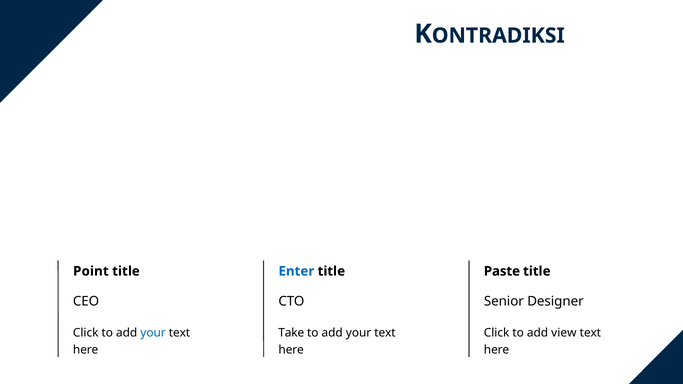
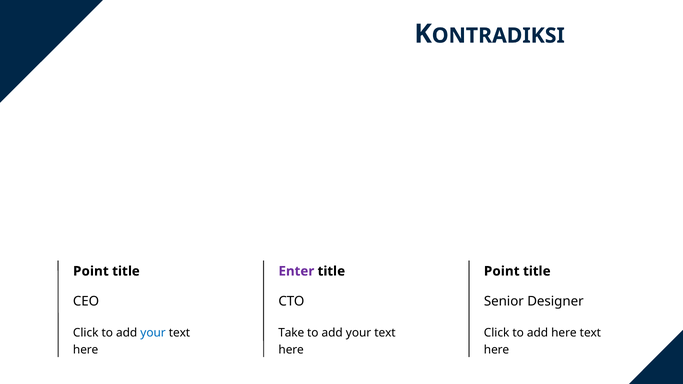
Enter colour: blue -> purple
Paste at (502, 271): Paste -> Point
add view: view -> here
